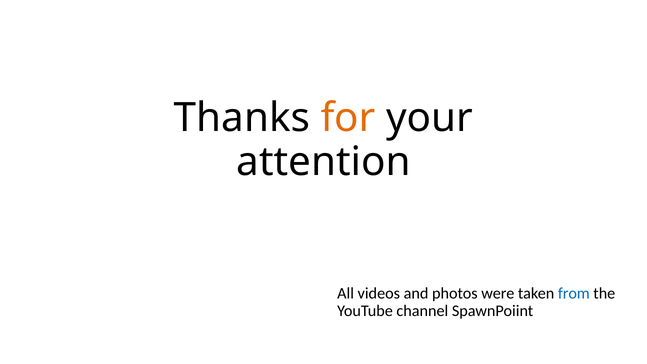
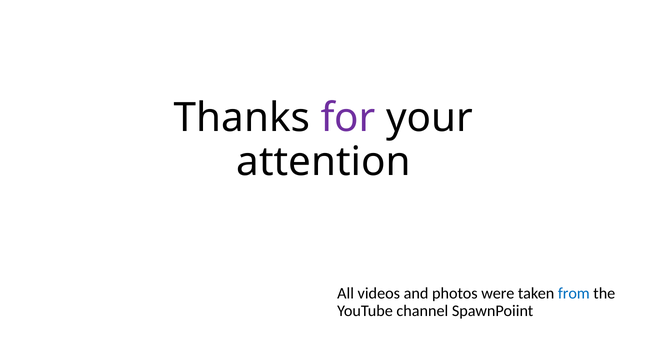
for colour: orange -> purple
